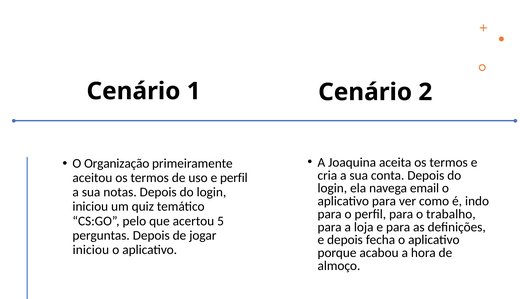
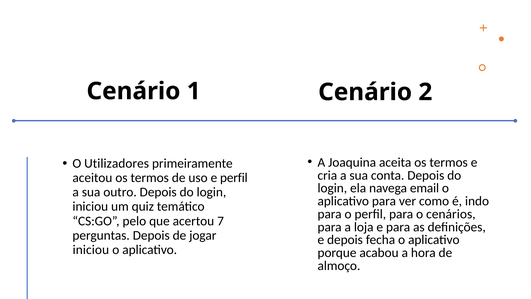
Organização: Organização -> Utilizadores
notas: notas -> outro
trabalho: trabalho -> cenários
5: 5 -> 7
